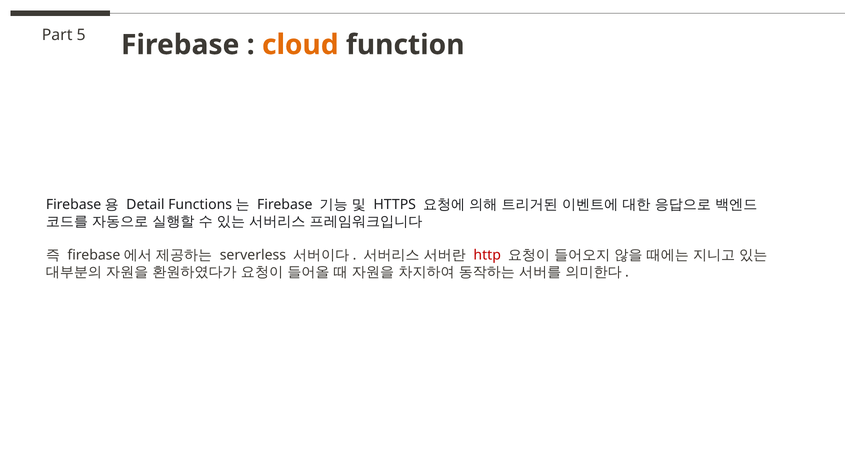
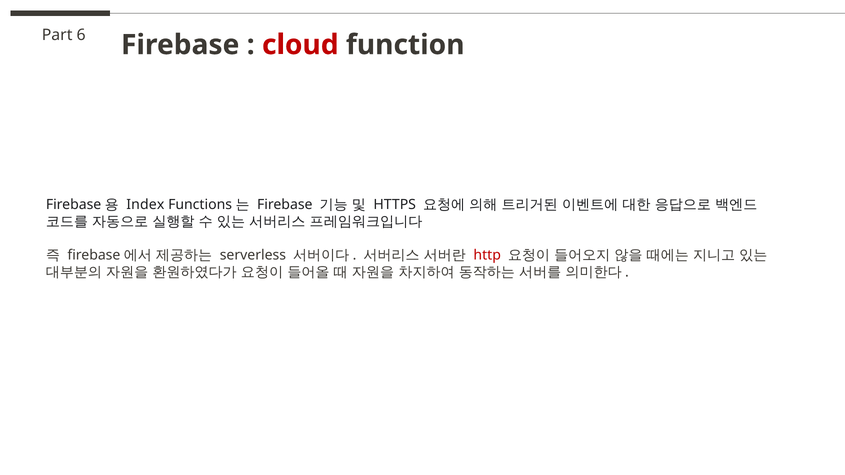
5: 5 -> 6
cloud colour: orange -> red
Detail: Detail -> Index
